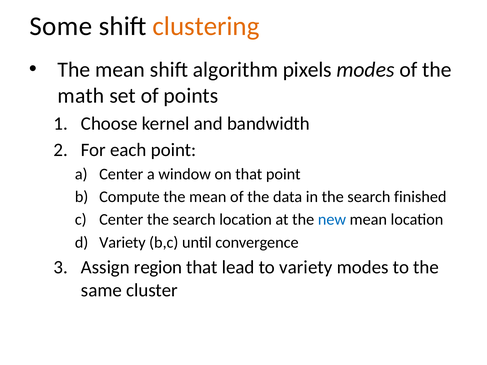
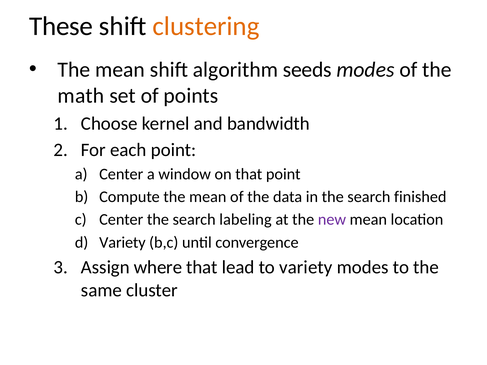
Some: Some -> These
pixels: pixels -> seeds
search location: location -> labeling
new colour: blue -> purple
region: region -> where
